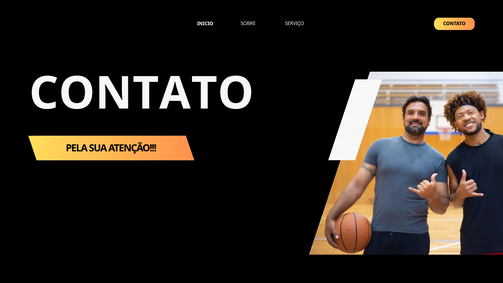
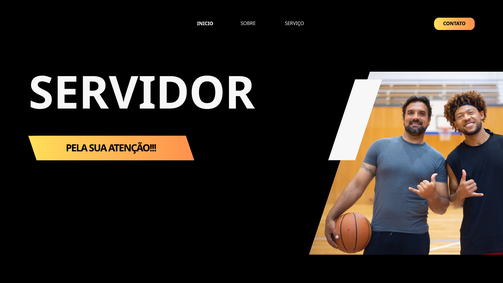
CONTATO at (142, 94): CONTATO -> SERVIDOR
